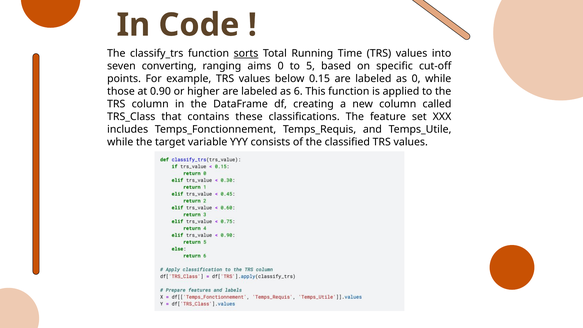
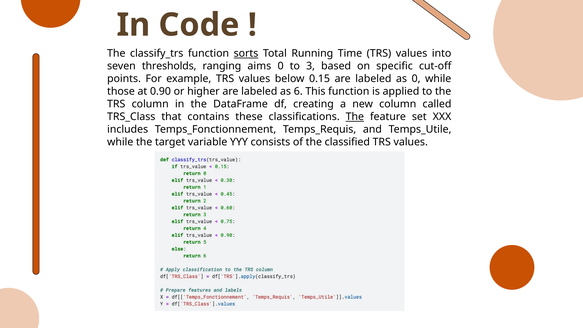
converting: converting -> thresholds
5: 5 -> 3
The at (355, 117) underline: none -> present
